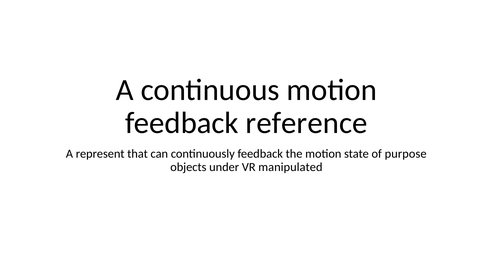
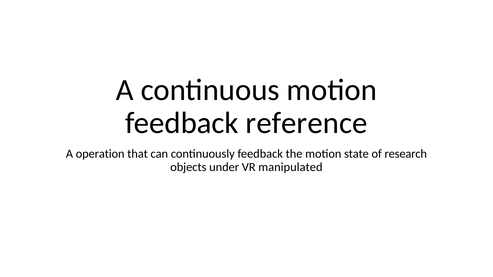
represent: represent -> operation
purpose: purpose -> research
